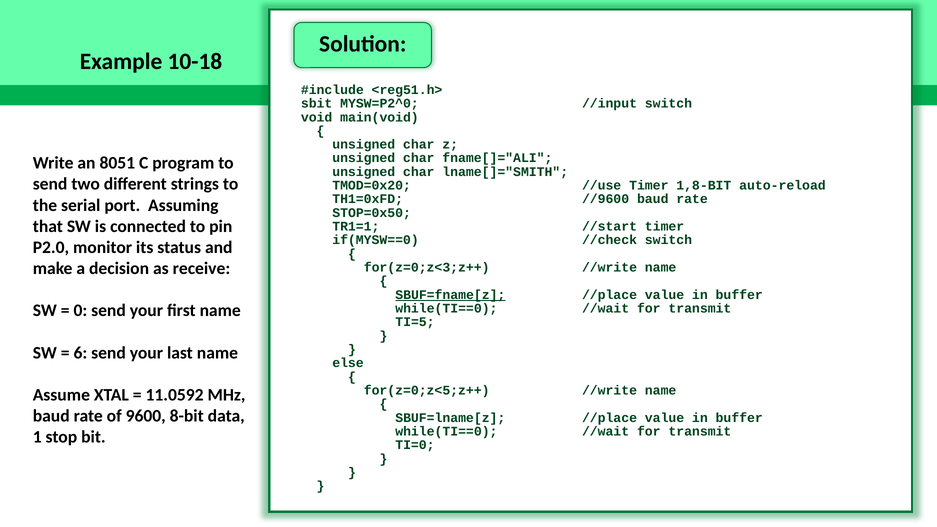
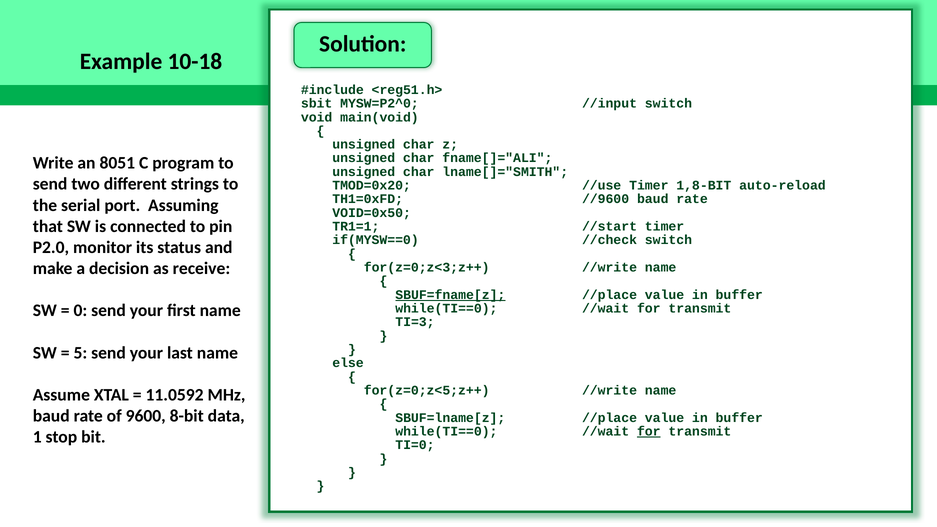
STOP=0x50: STOP=0x50 -> VOID=0x50
TI=5: TI=5 -> TI=3
6: 6 -> 5
for at (649, 432) underline: none -> present
